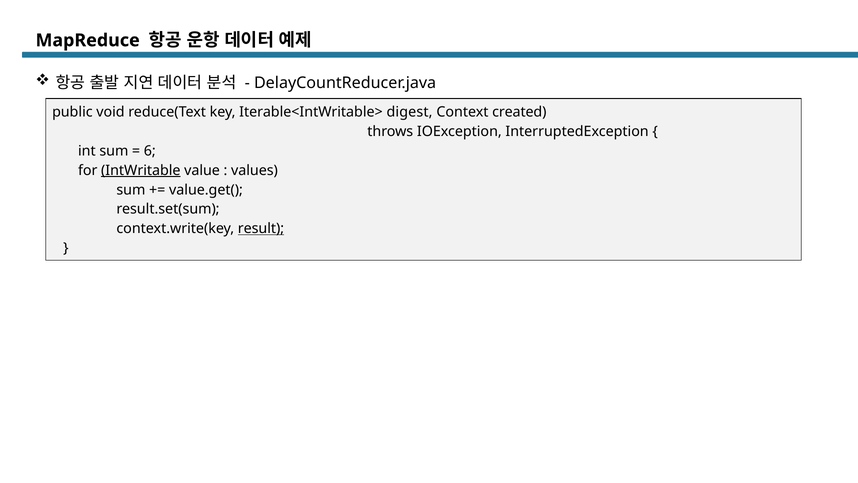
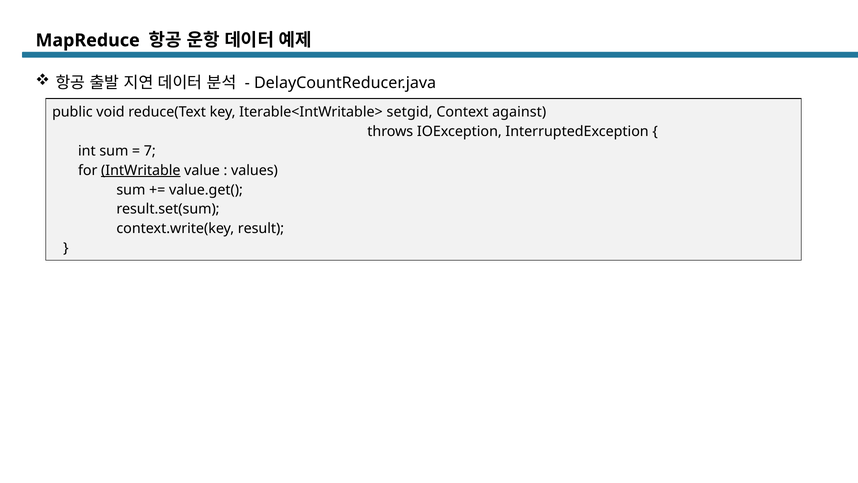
digest: digest -> setgid
created: created -> against
6: 6 -> 7
result underline: present -> none
